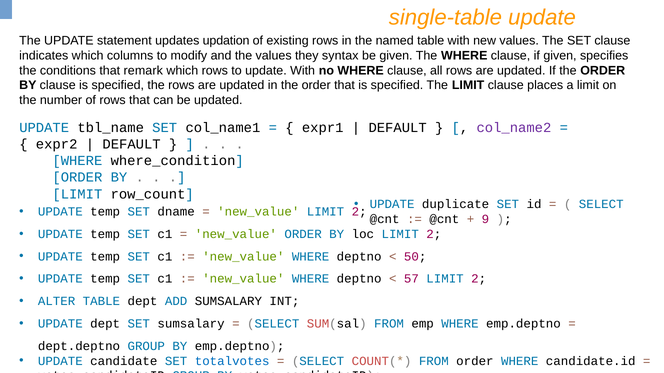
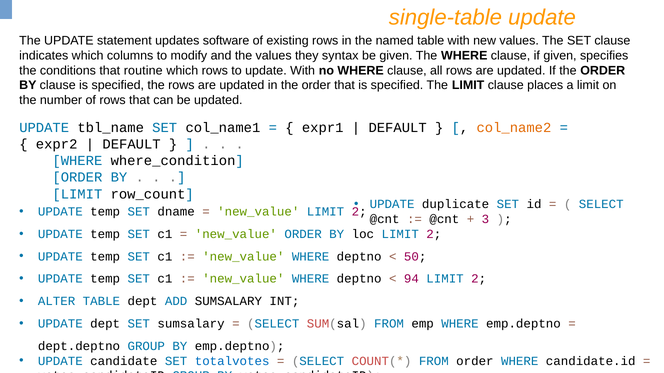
updation: updation -> software
remark: remark -> routine
col_name2 colour: purple -> orange
9: 9 -> 3
57: 57 -> 94
